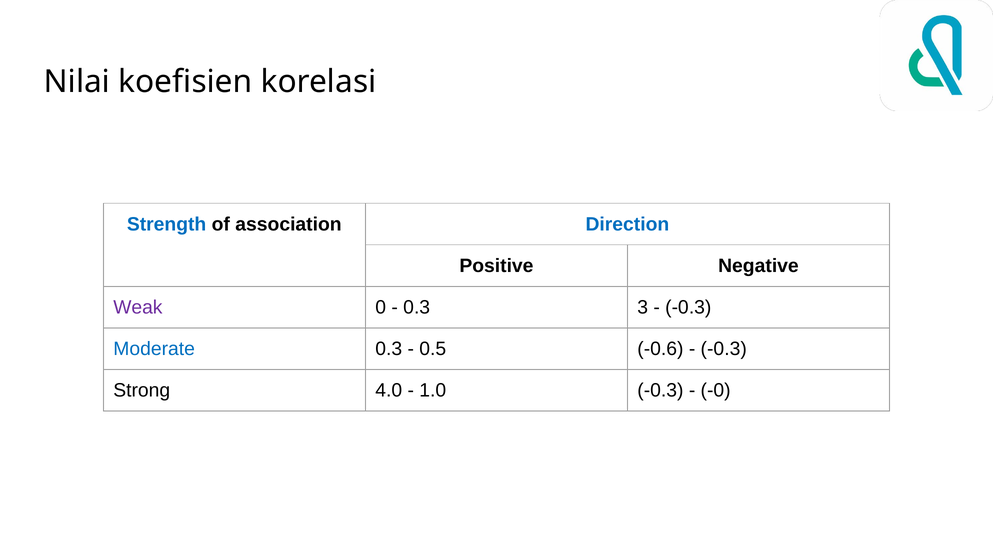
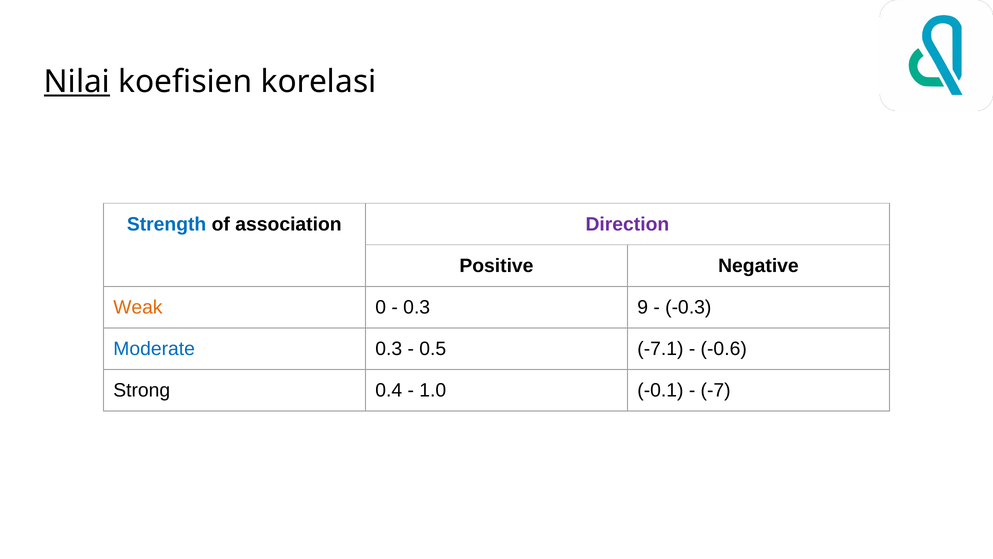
Nilai underline: none -> present
Direction colour: blue -> purple
Weak colour: purple -> orange
3: 3 -> 9
-0.6: -0.6 -> -7.1
-0.3 at (724, 349): -0.3 -> -0.6
4.0: 4.0 -> 0.4
1.0 -0.3: -0.3 -> -0.1
-0: -0 -> -7
